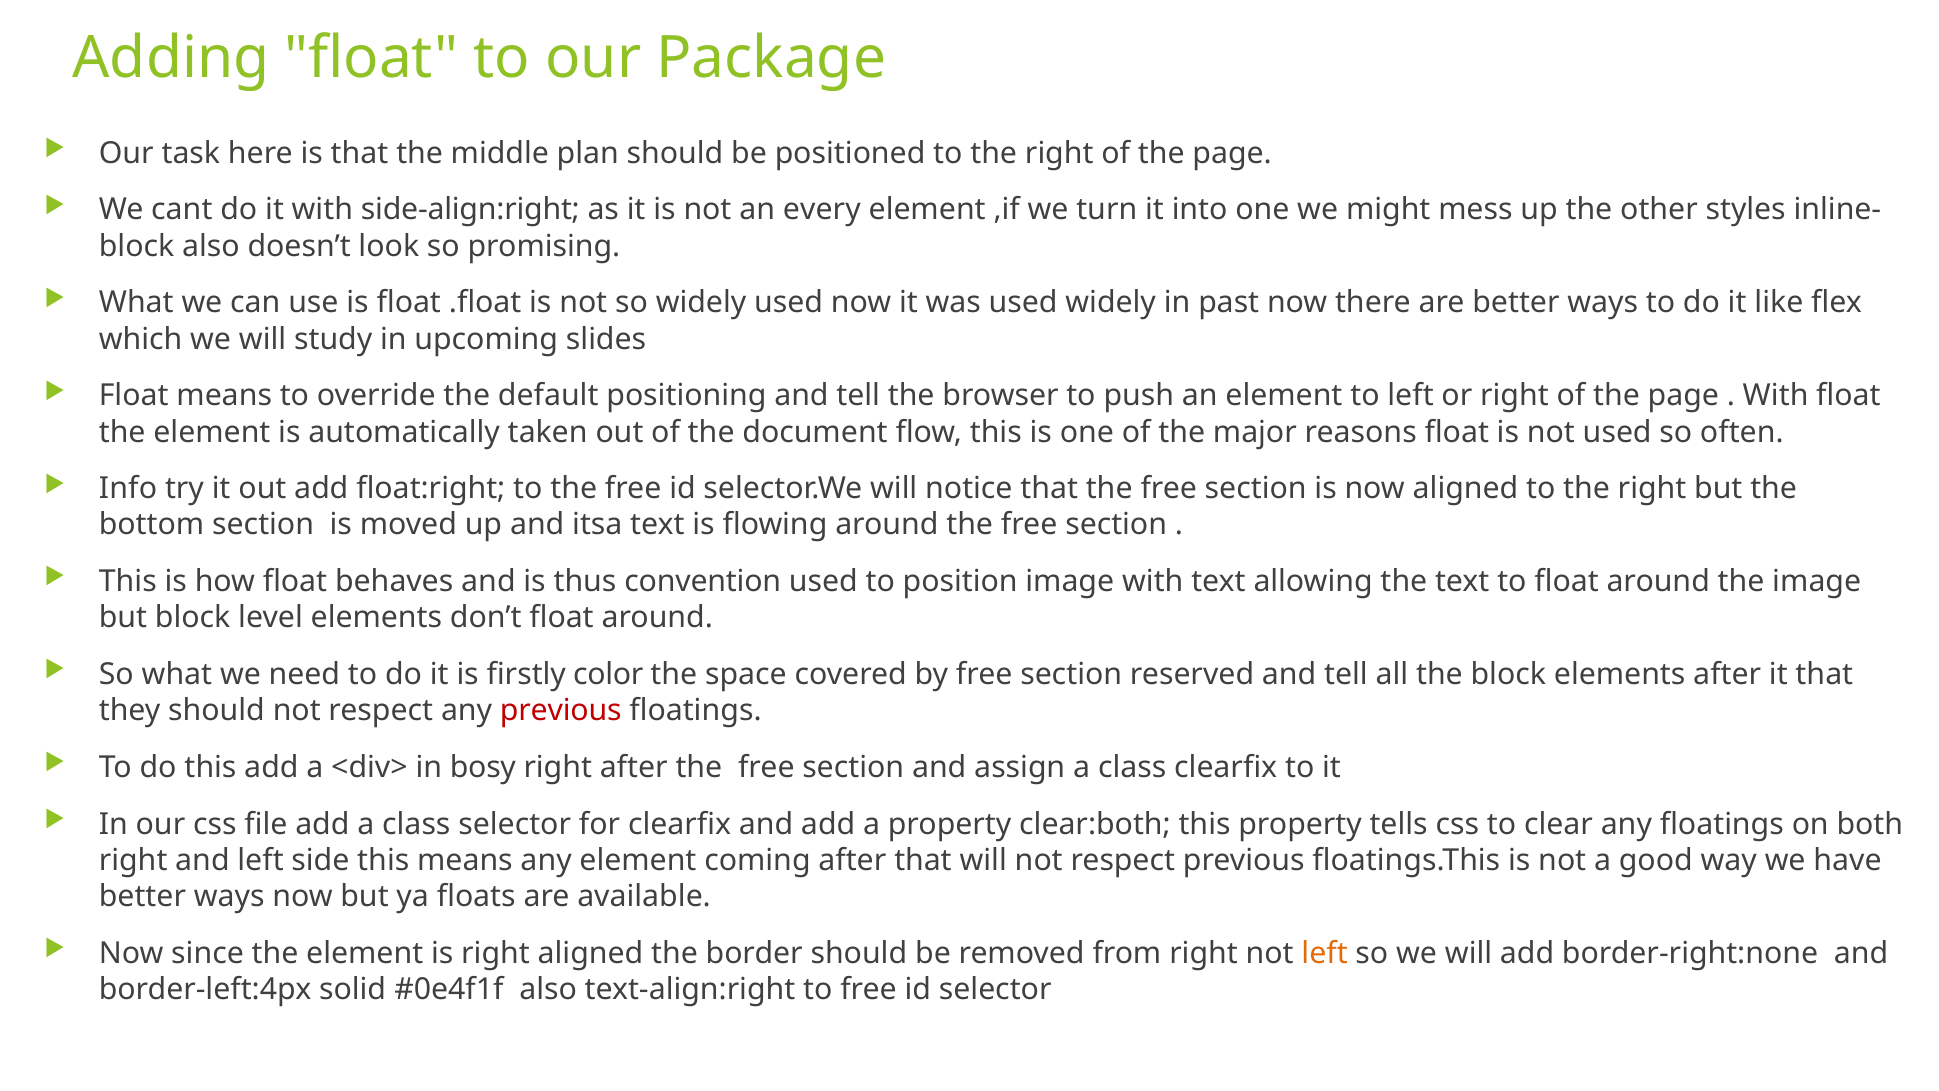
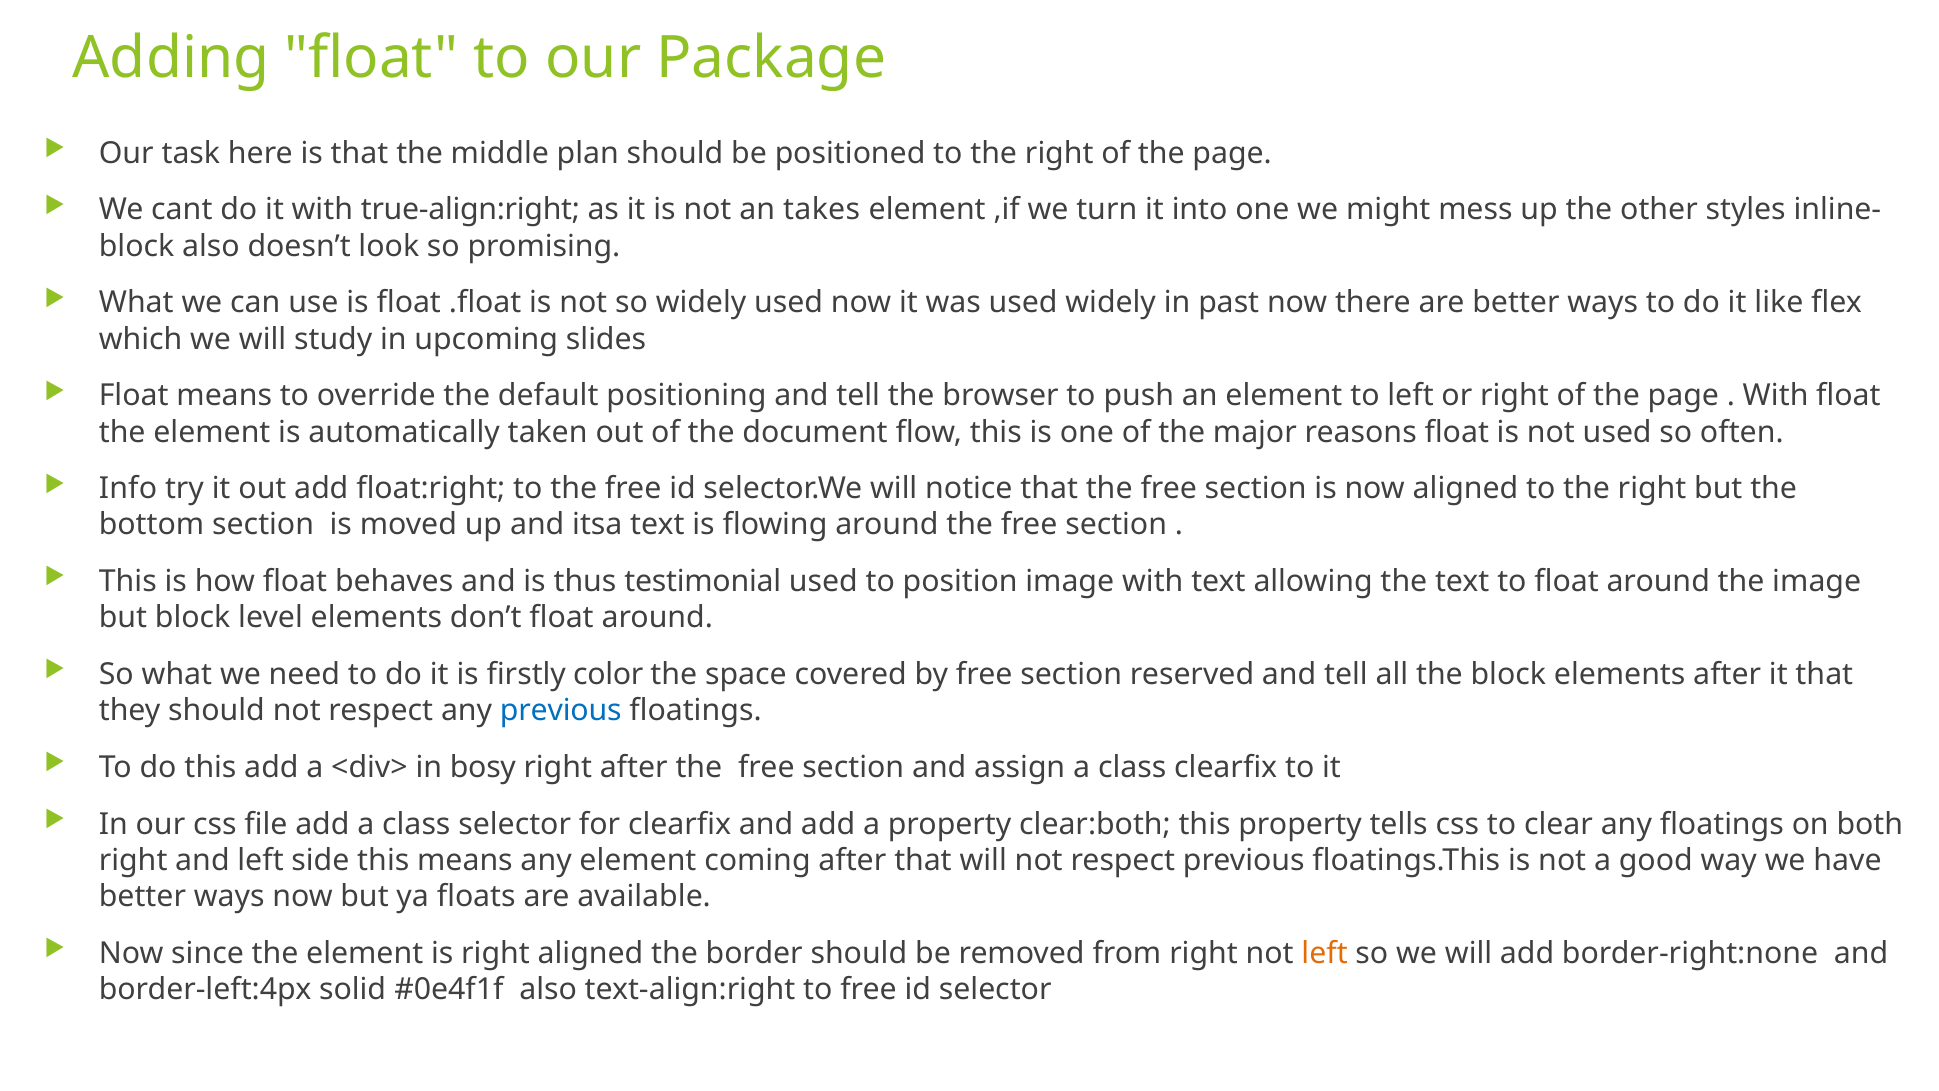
side-align:right: side-align:right -> true-align:right
every: every -> takes
convention: convention -> testimonial
previous at (561, 711) colour: red -> blue
